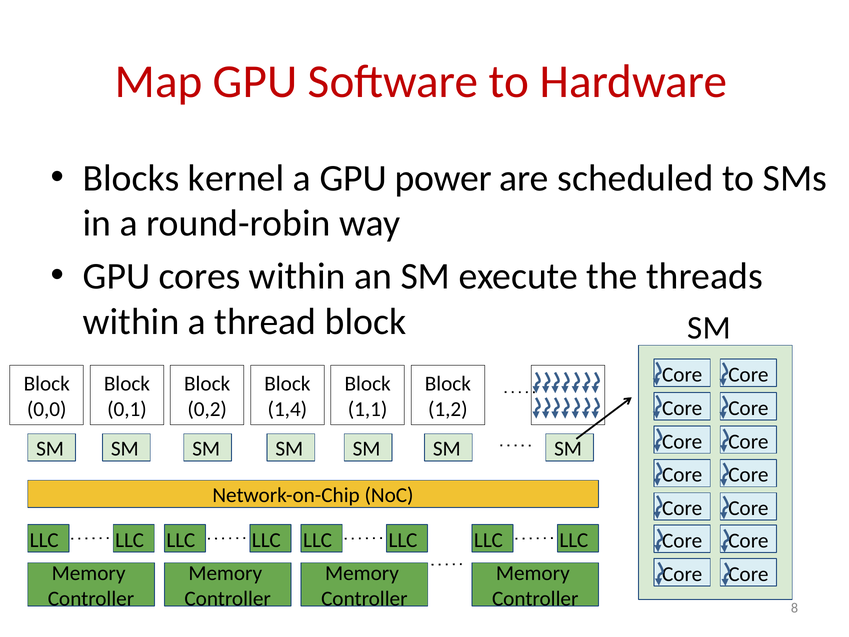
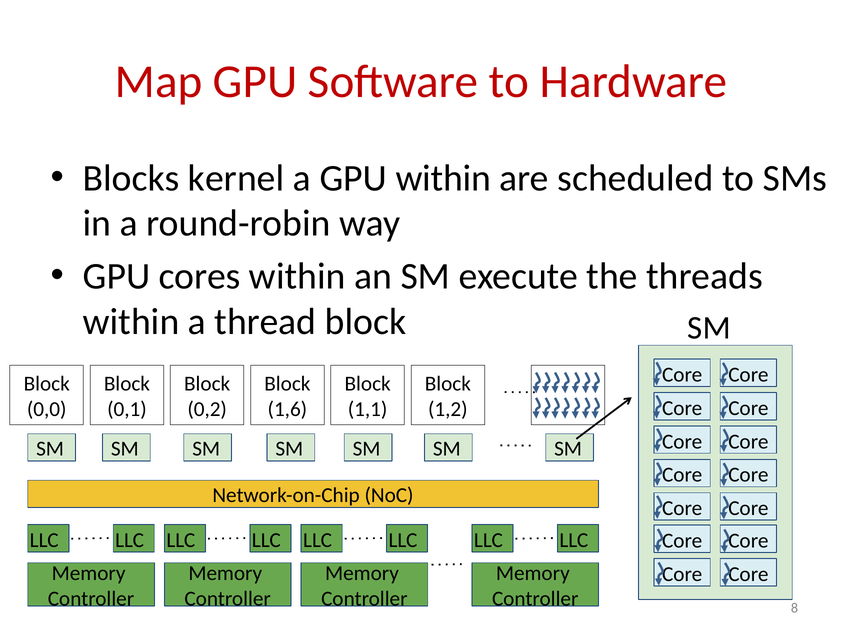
GPU power: power -> within
1,4: 1,4 -> 1,6
